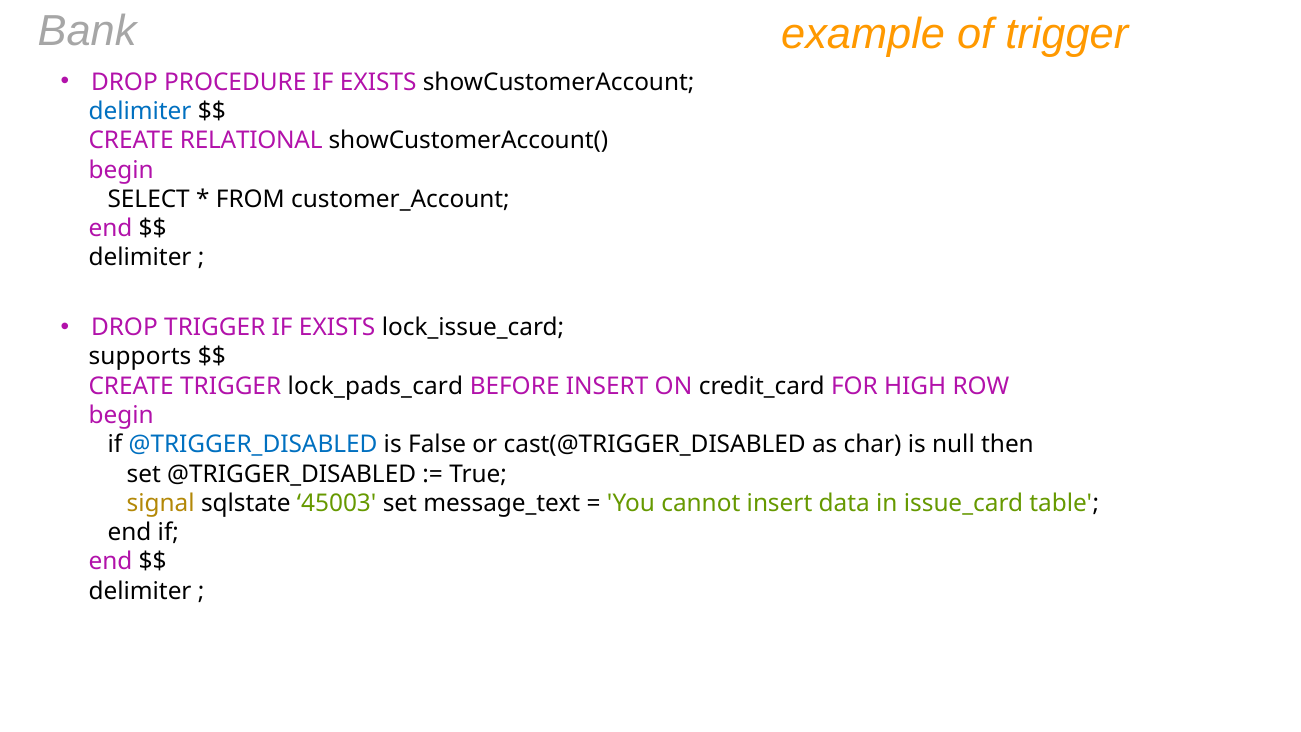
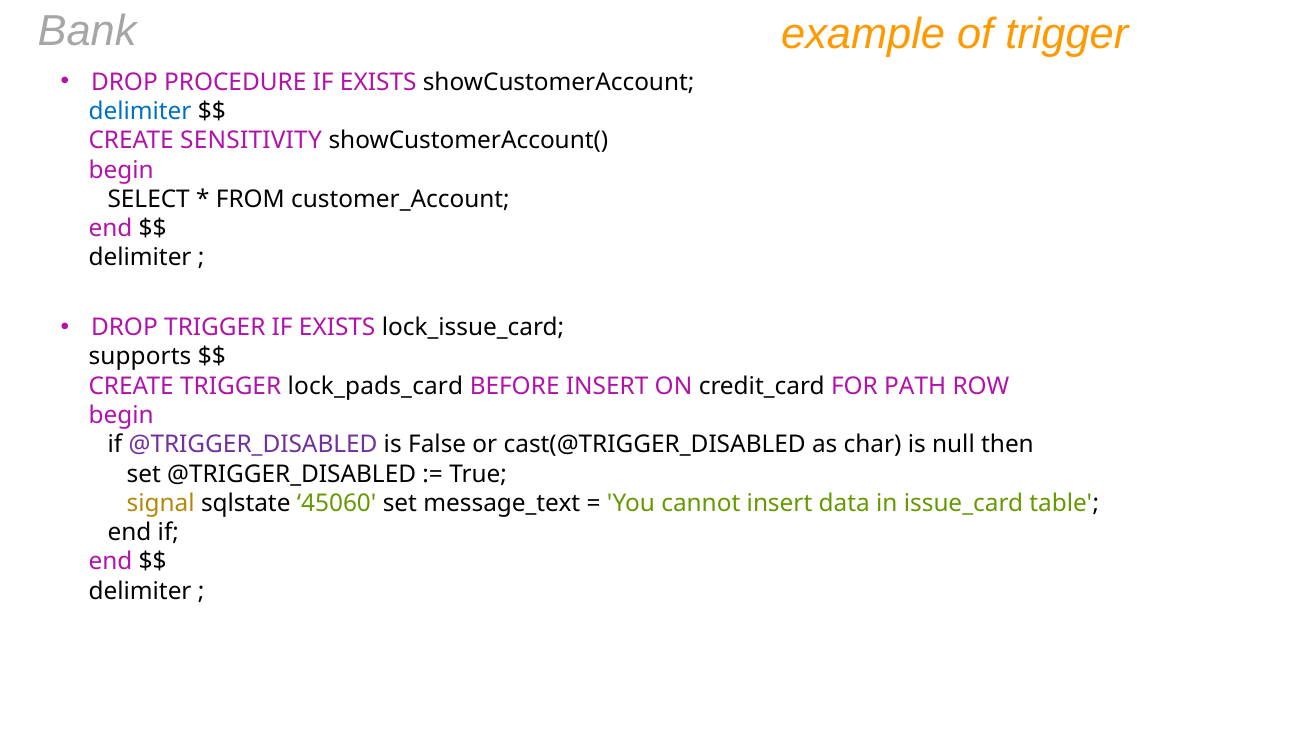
RELATIONAL: RELATIONAL -> SENSITIVITY
HIGH: HIGH -> PATH
@TRIGGER_DISABLED at (253, 445) colour: blue -> purple
45003: 45003 -> 45060
